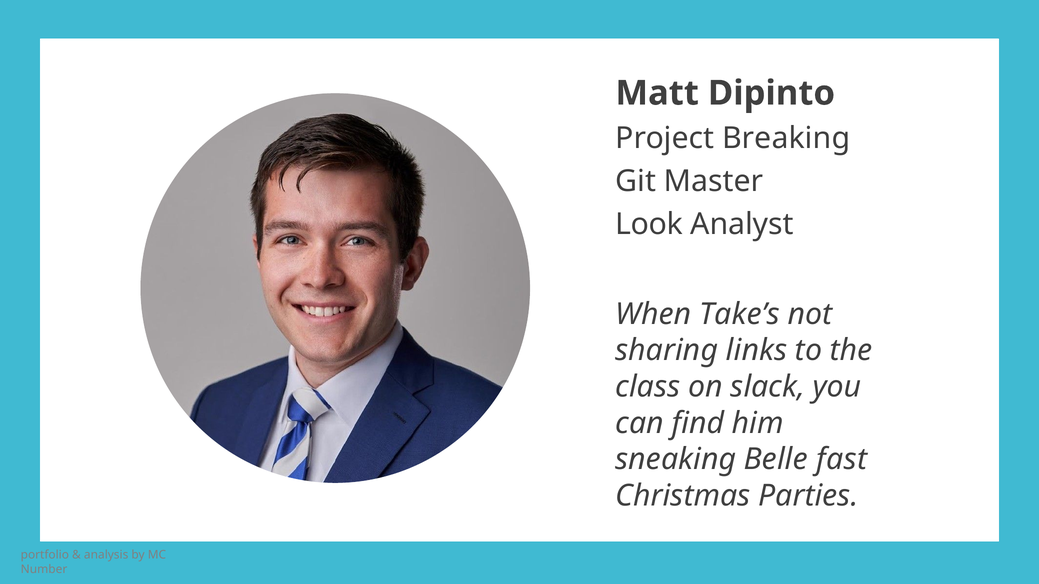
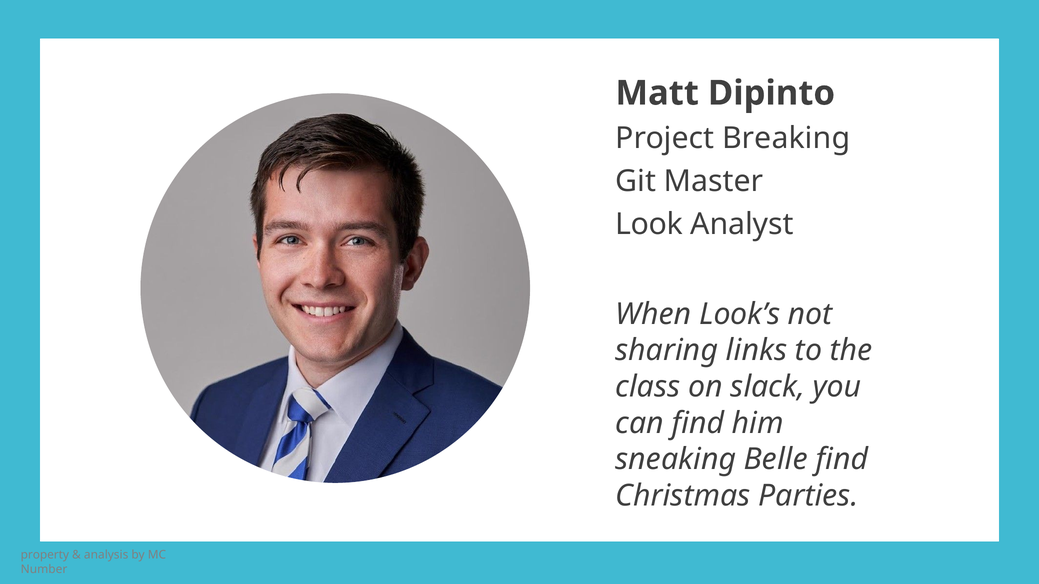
Take’s: Take’s -> Look’s
Belle fast: fast -> find
portfolio: portfolio -> property
